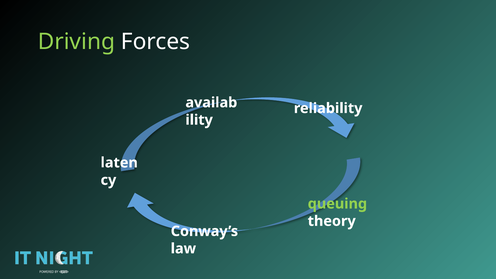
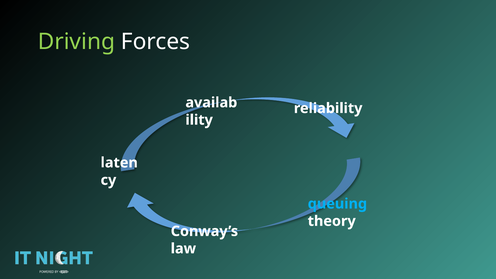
queuing colour: light green -> light blue
